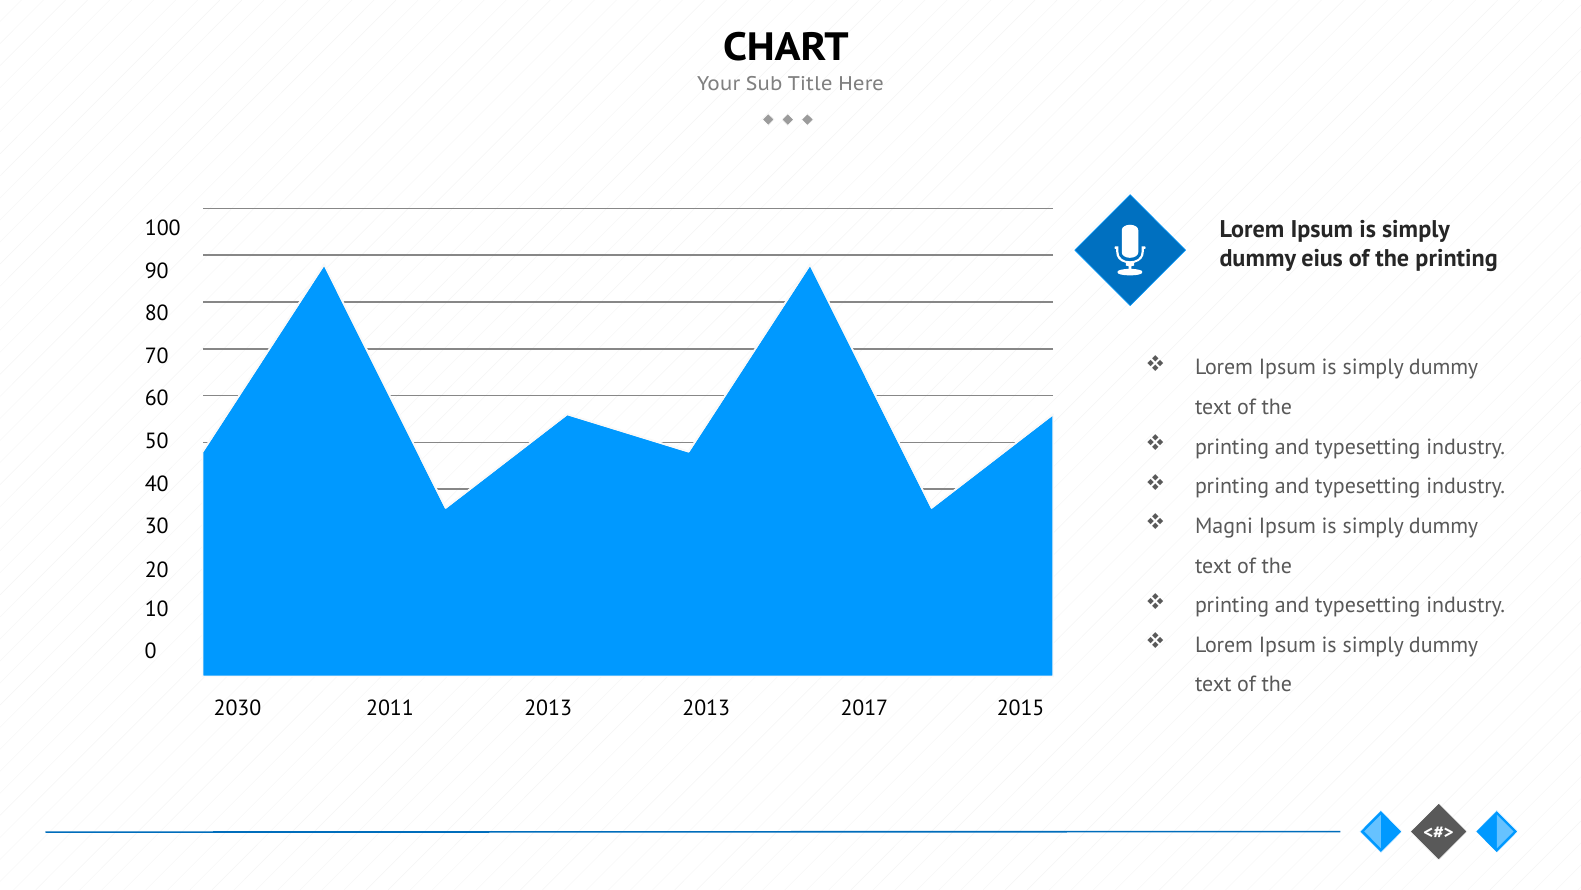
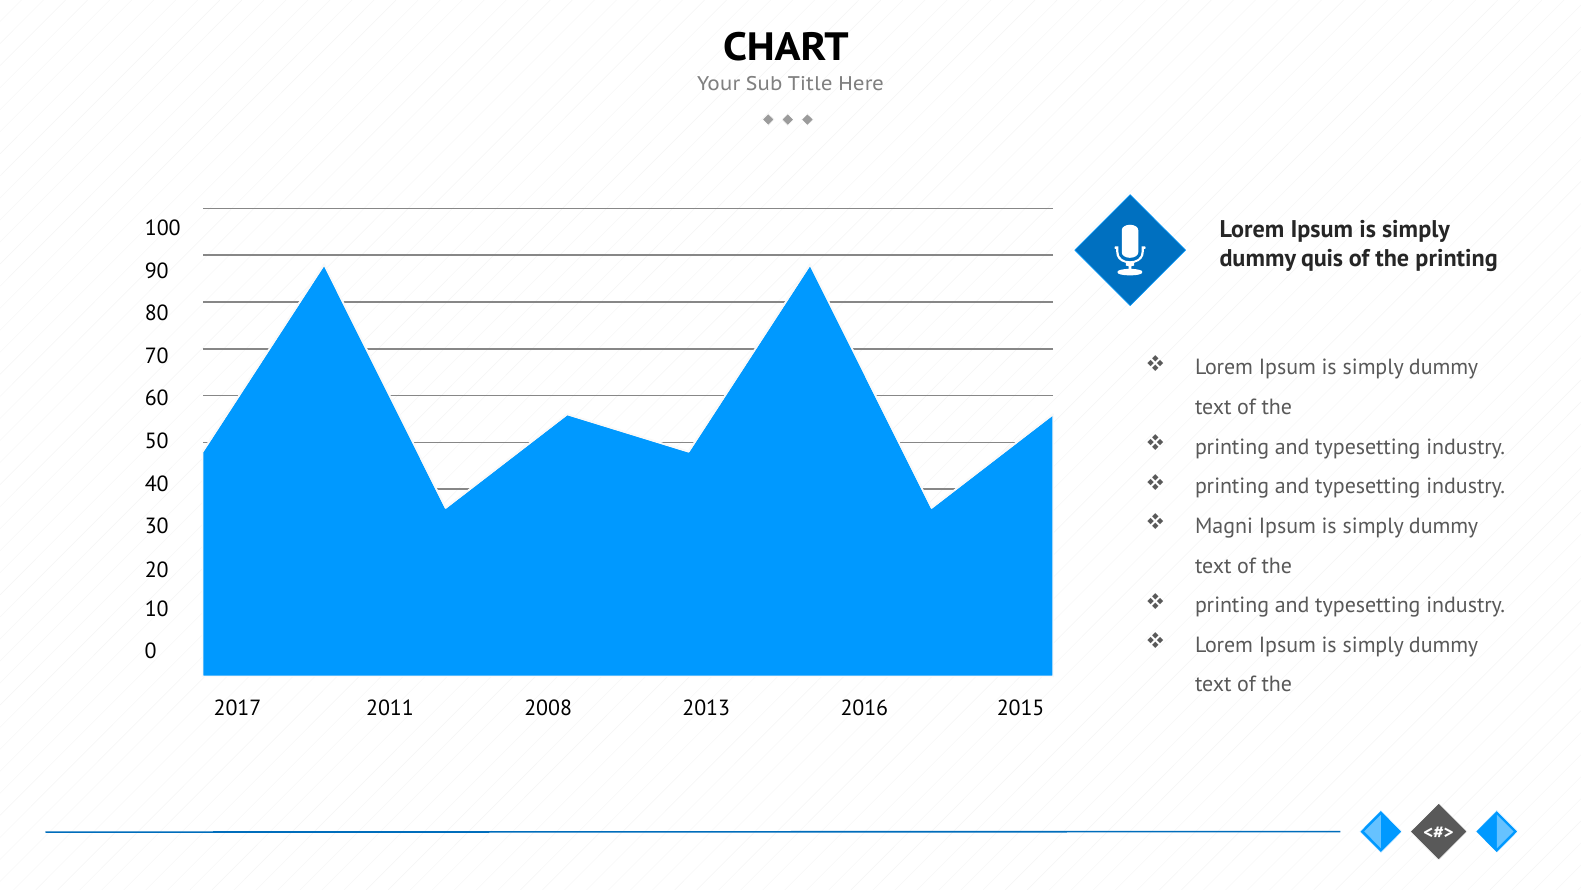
eius: eius -> quis
2030: 2030 -> 2017
2011 2013: 2013 -> 2008
2017: 2017 -> 2016
